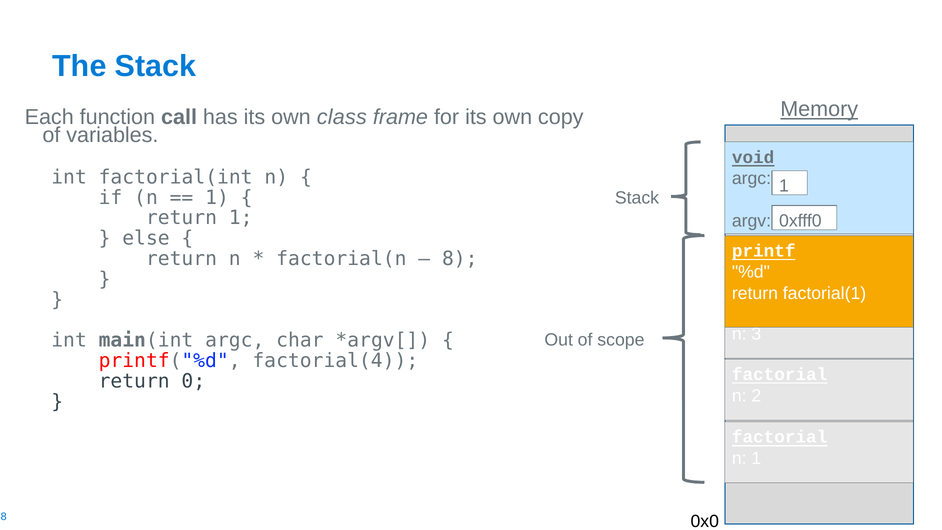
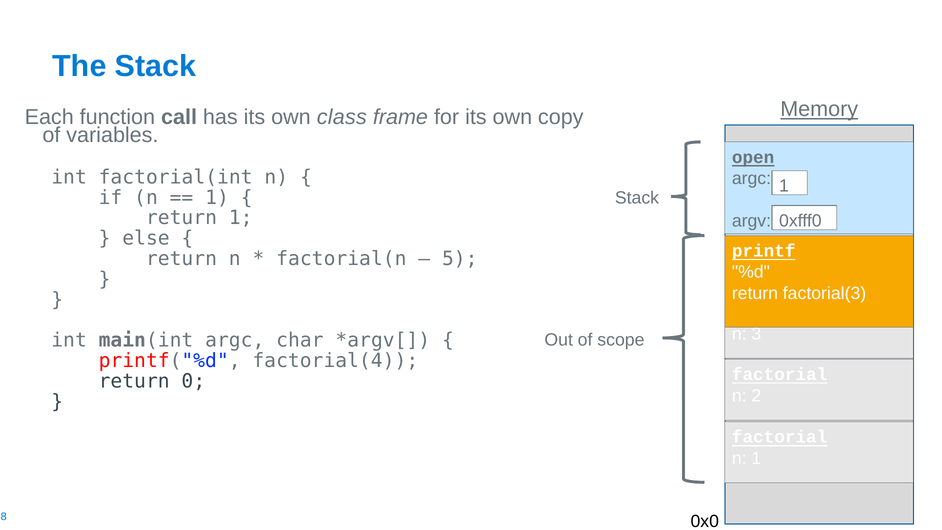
void: void -> open
8: 8 -> 5
factorial(1: factorial(1 -> factorial(3
